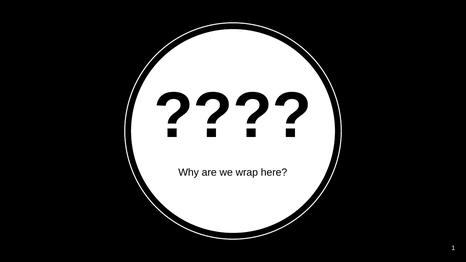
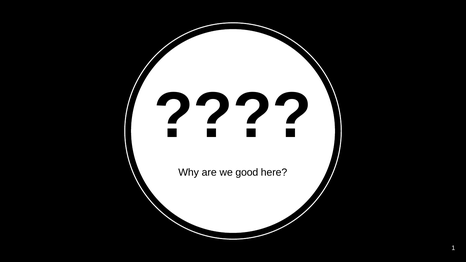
wrap: wrap -> good
